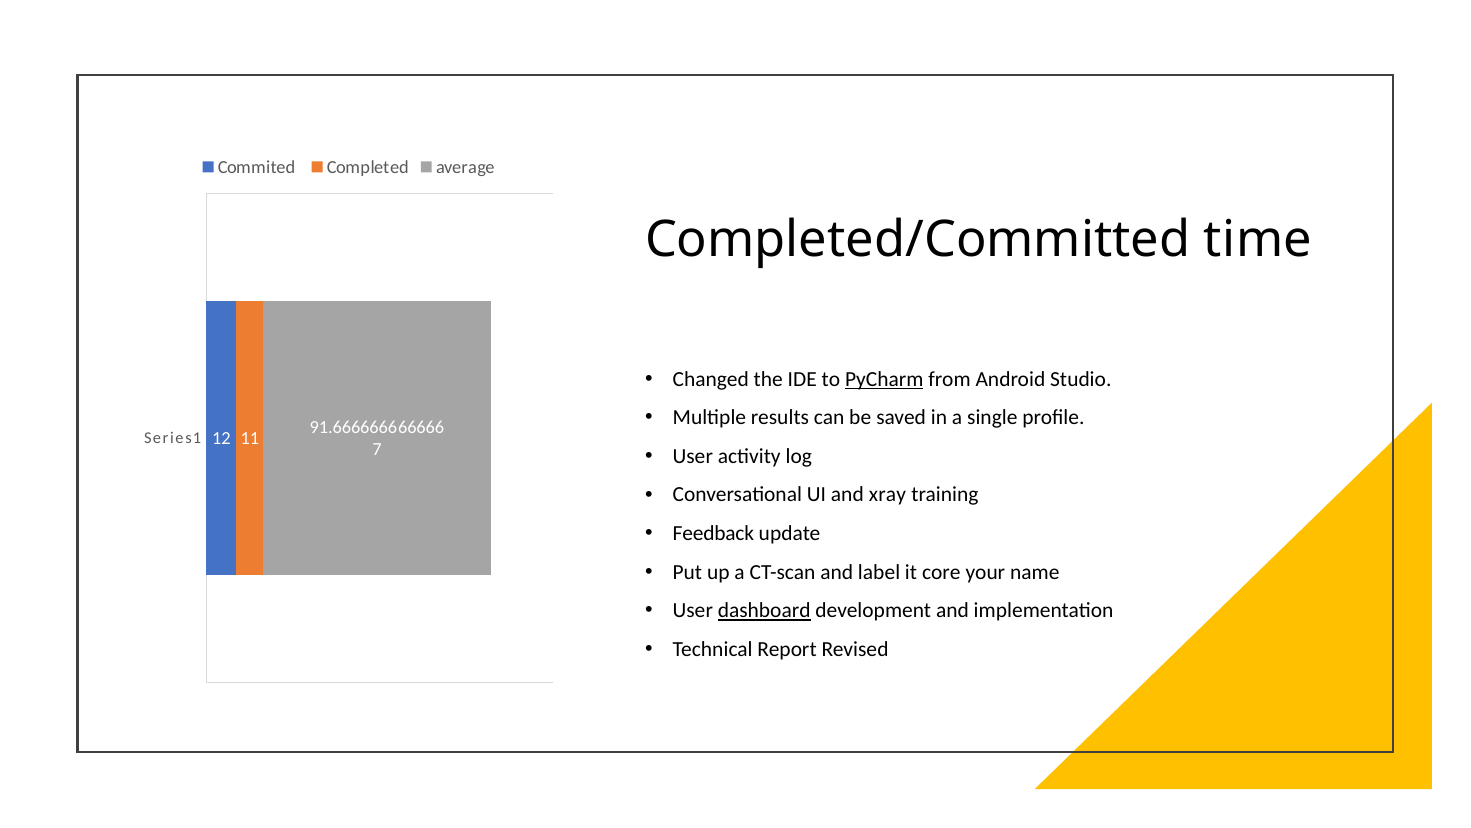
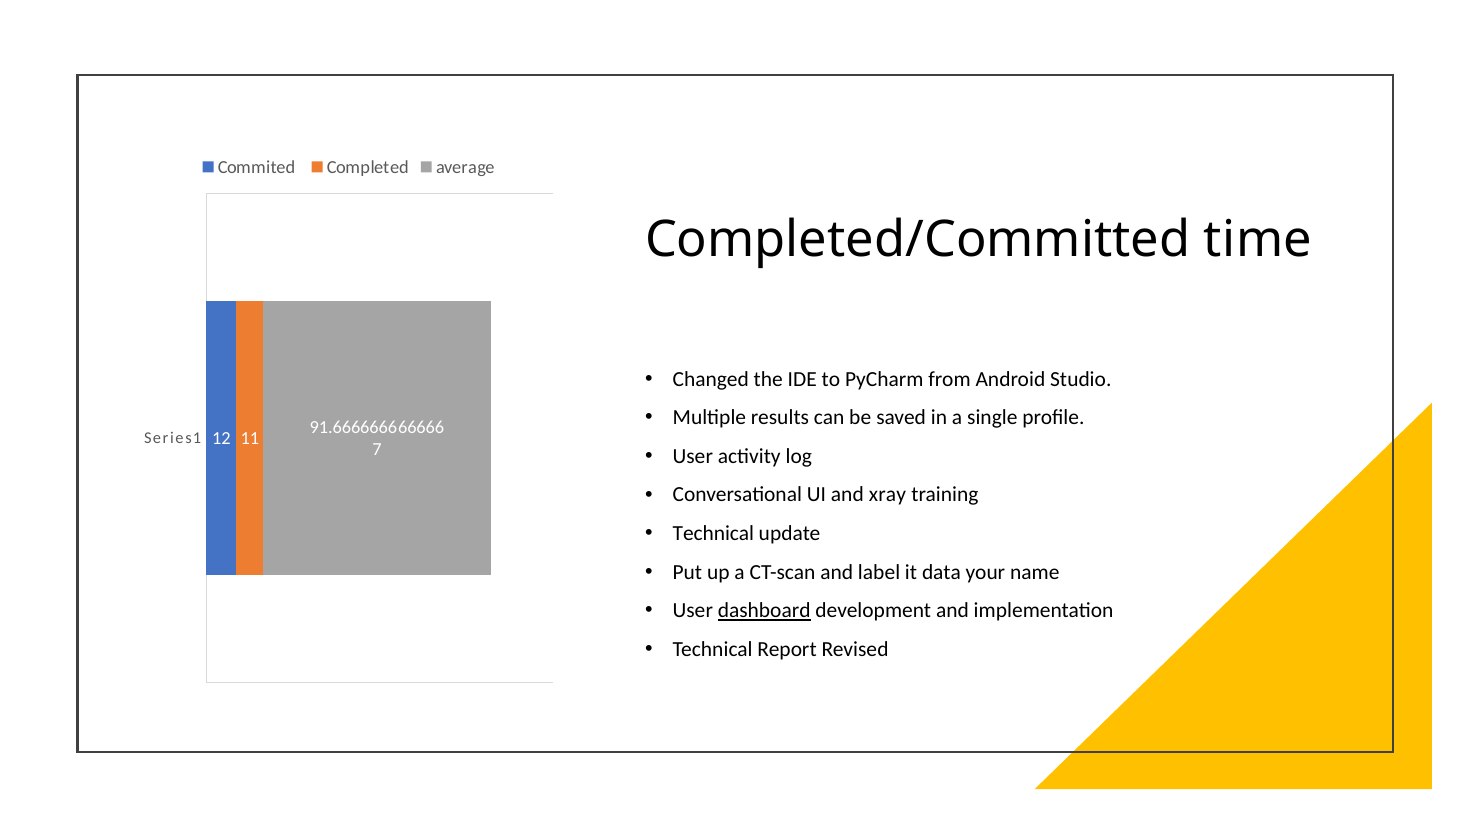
PyCharm underline: present -> none
Feedback at (713, 533): Feedback -> Technical
core: core -> data
